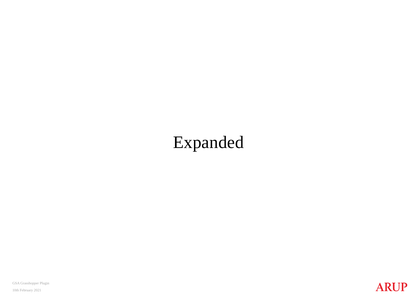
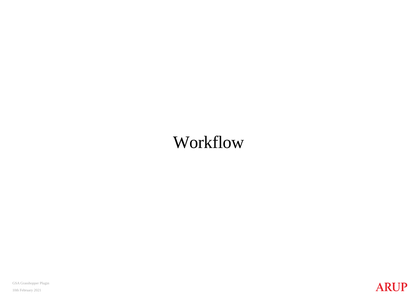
Expanded: Expanded -> Workflow
